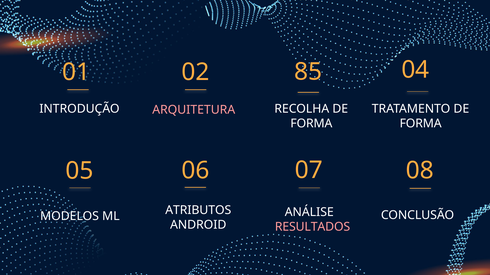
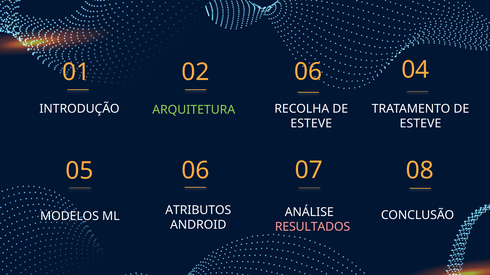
02 85: 85 -> 06
ARQUITETURA colour: pink -> light green
FORMA at (311, 124): FORMA -> ESTEVE
FORMA at (421, 124): FORMA -> ESTEVE
